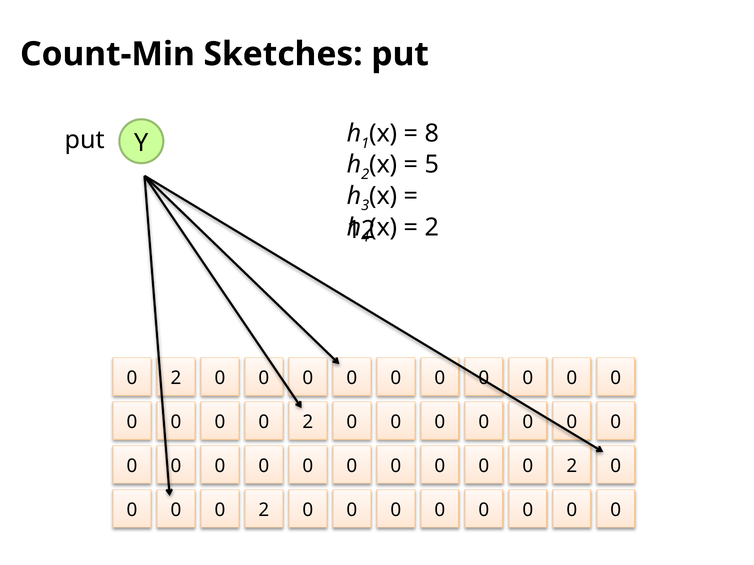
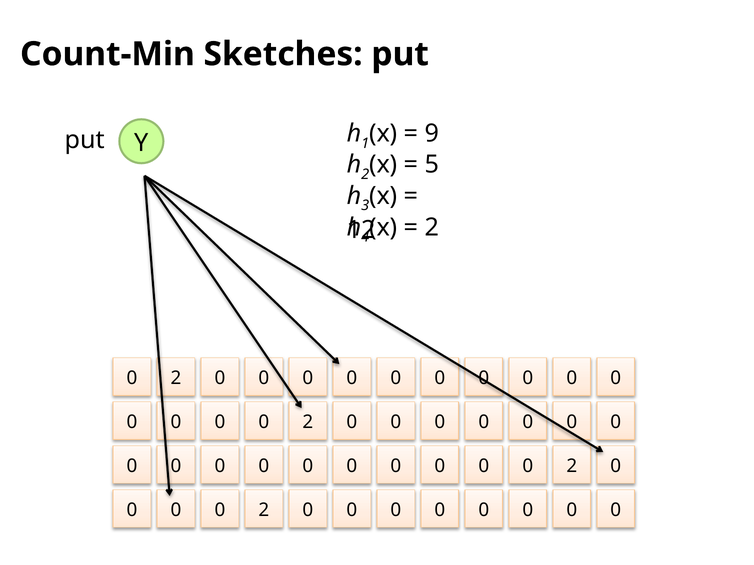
8: 8 -> 9
